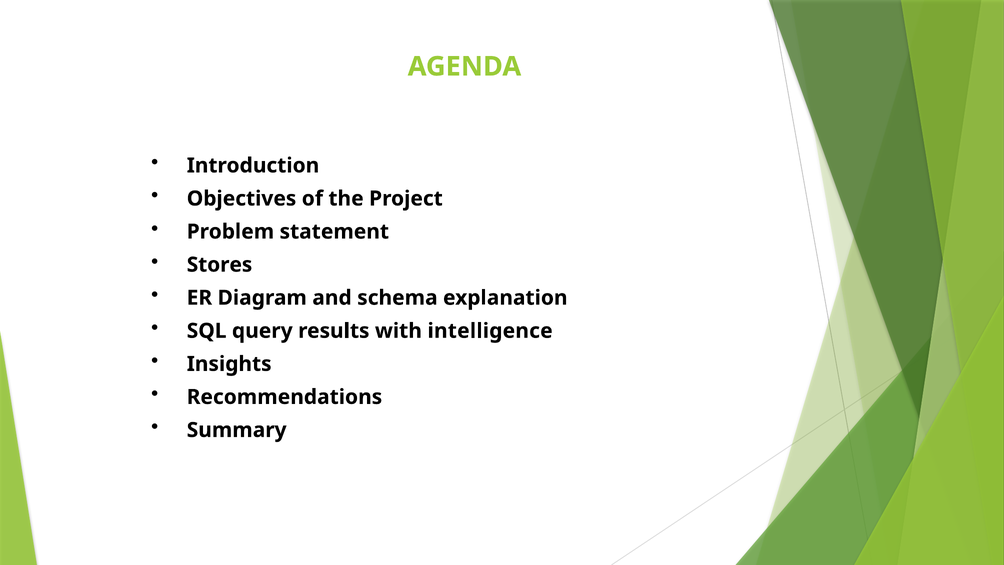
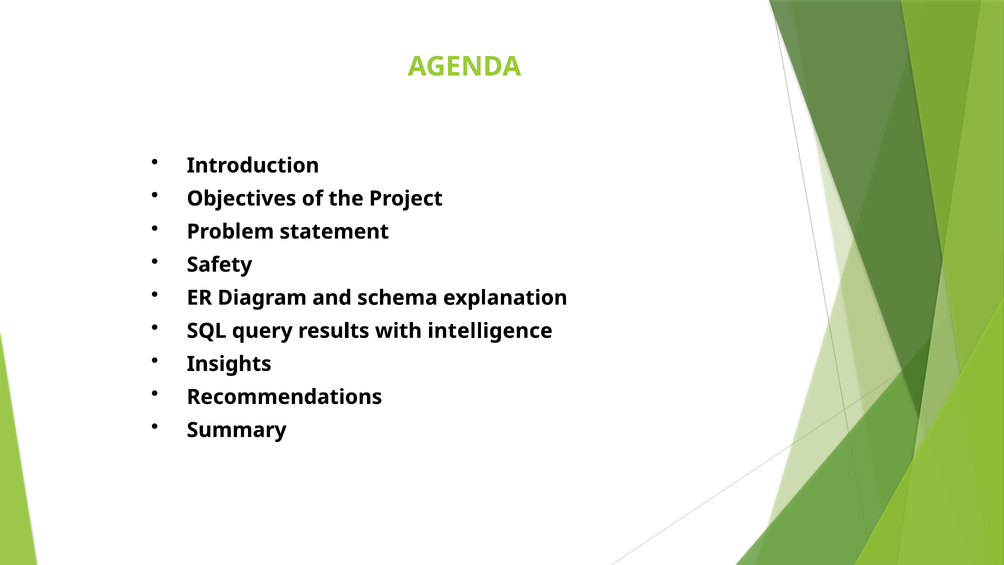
Stores: Stores -> Safety
